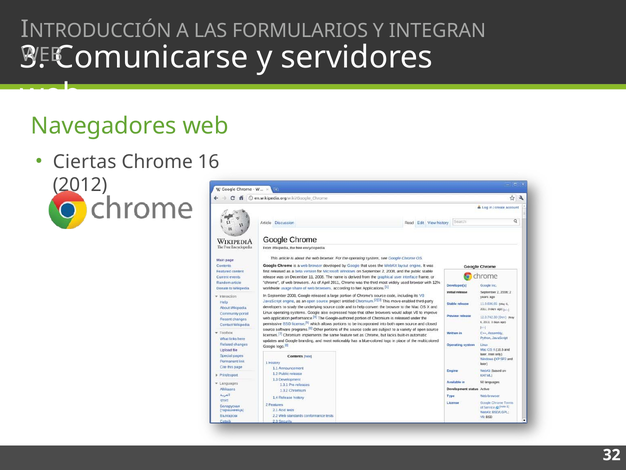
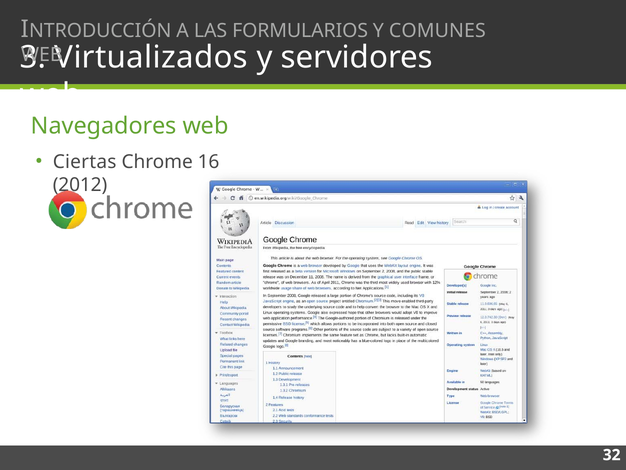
INTEGRAN: INTEGRAN -> COMUNES
Comunicarse: Comunicarse -> Virtualizados
